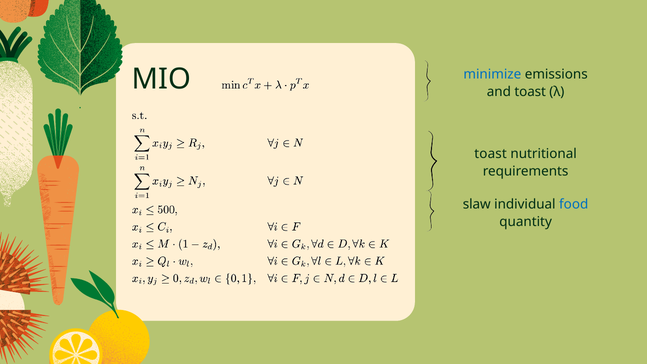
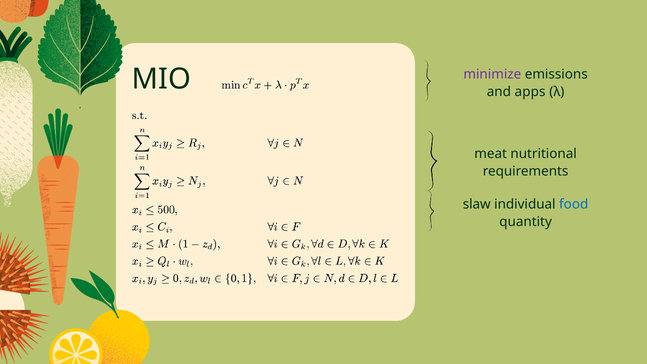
minimize colour: blue -> purple
and toast: toast -> apps
toast at (491, 154): toast -> meat
